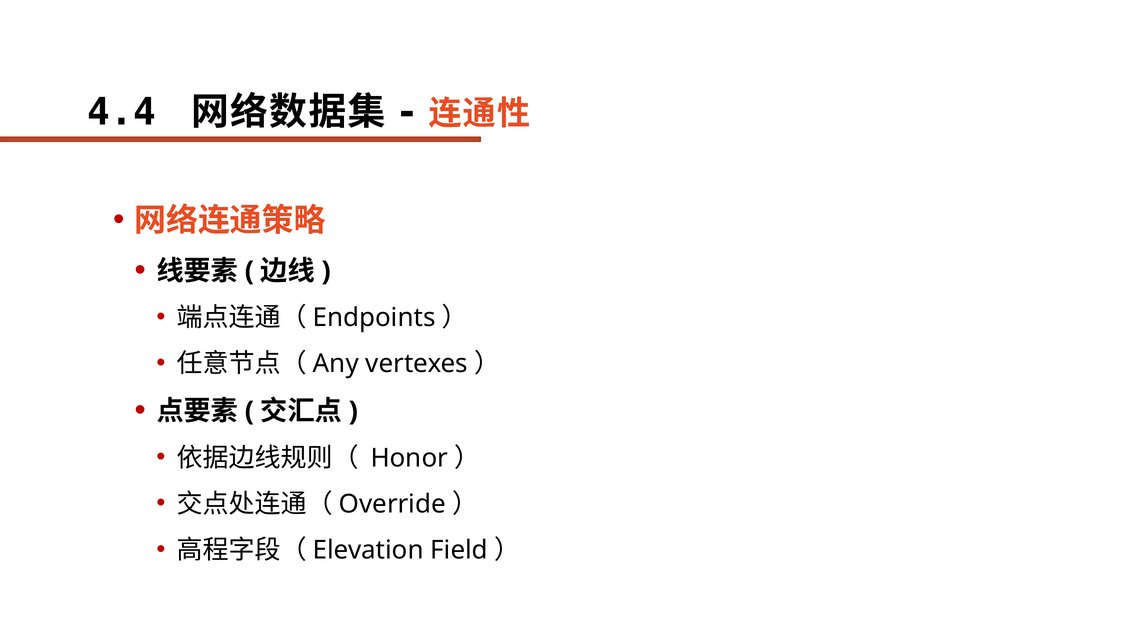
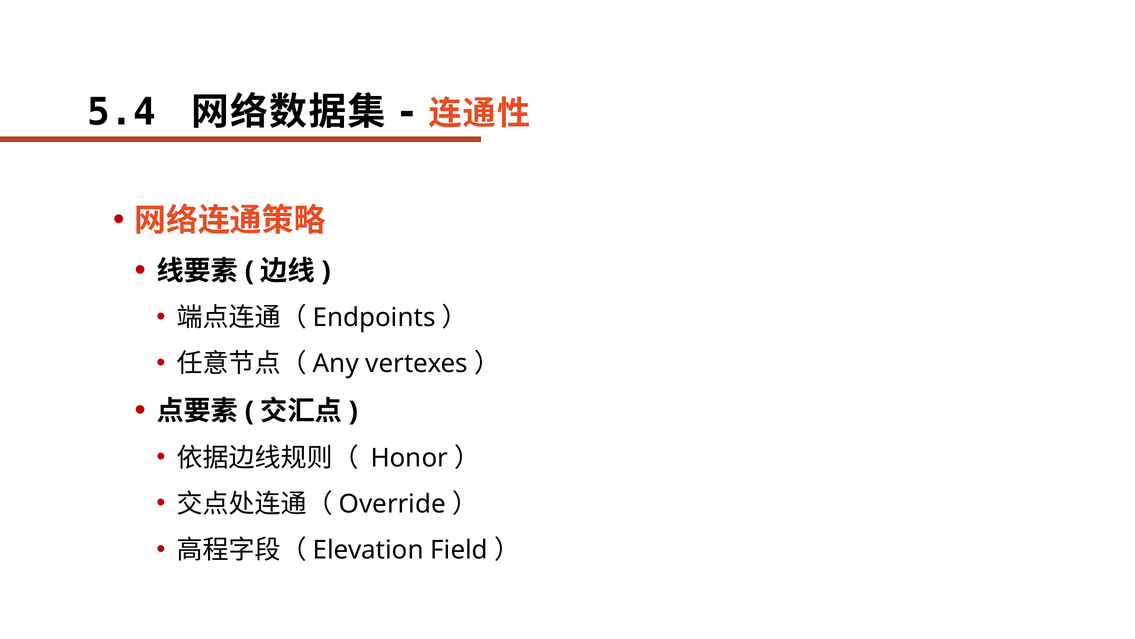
4.4: 4.4 -> 5.4
